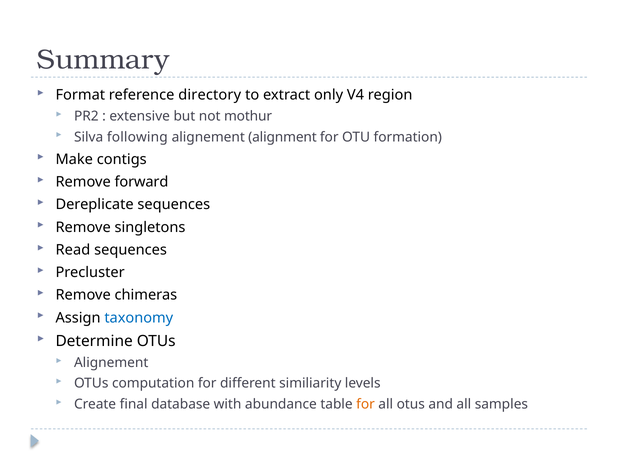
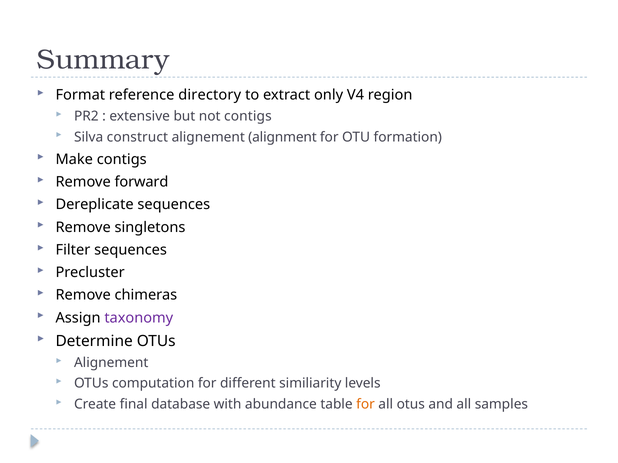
not mothur: mothur -> contigs
following: following -> construct
Read: Read -> Filter
taxonomy colour: blue -> purple
